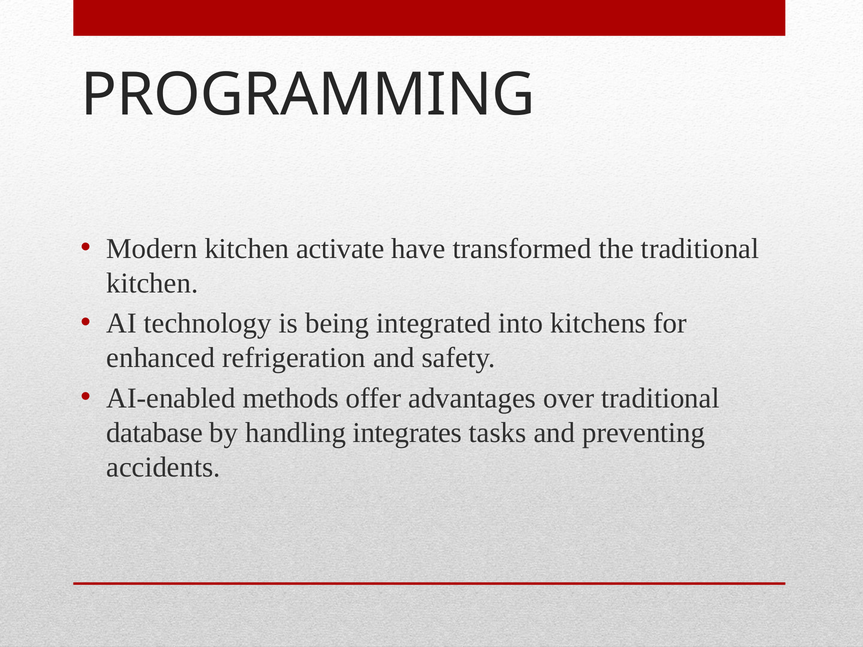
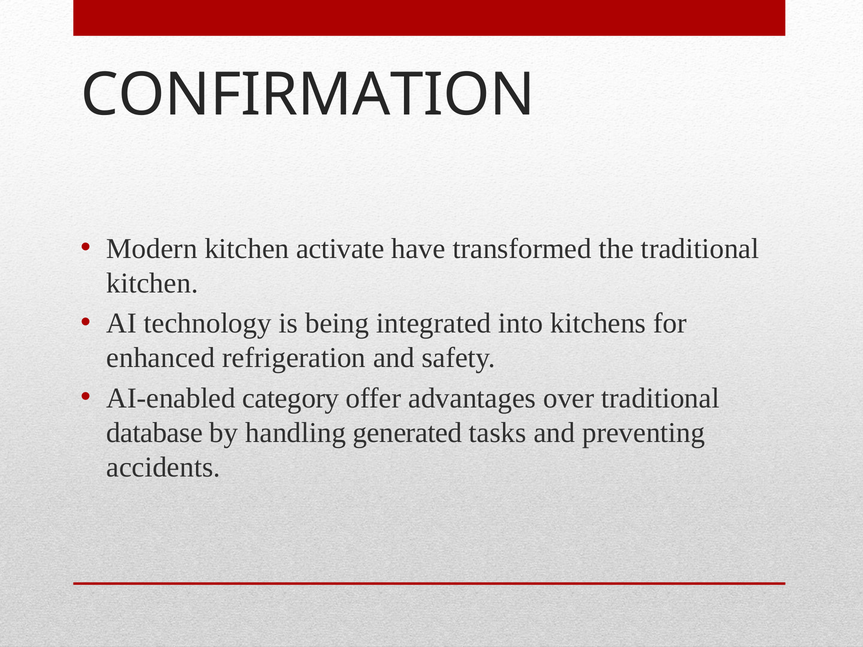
PROGRAMMING: PROGRAMMING -> CONFIRMATION
methods: methods -> category
integrates: integrates -> generated
